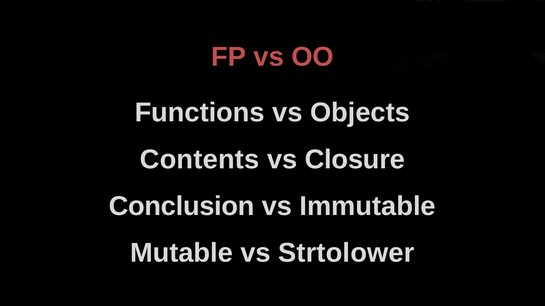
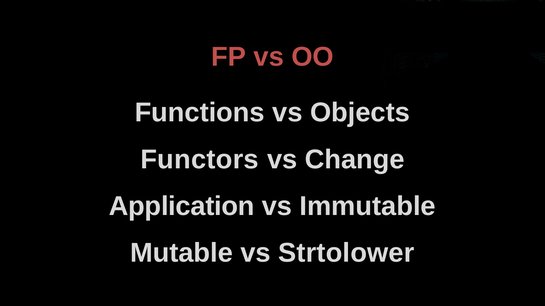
Contents: Contents -> Functors
Closure: Closure -> Change
Conclusion: Conclusion -> Application
